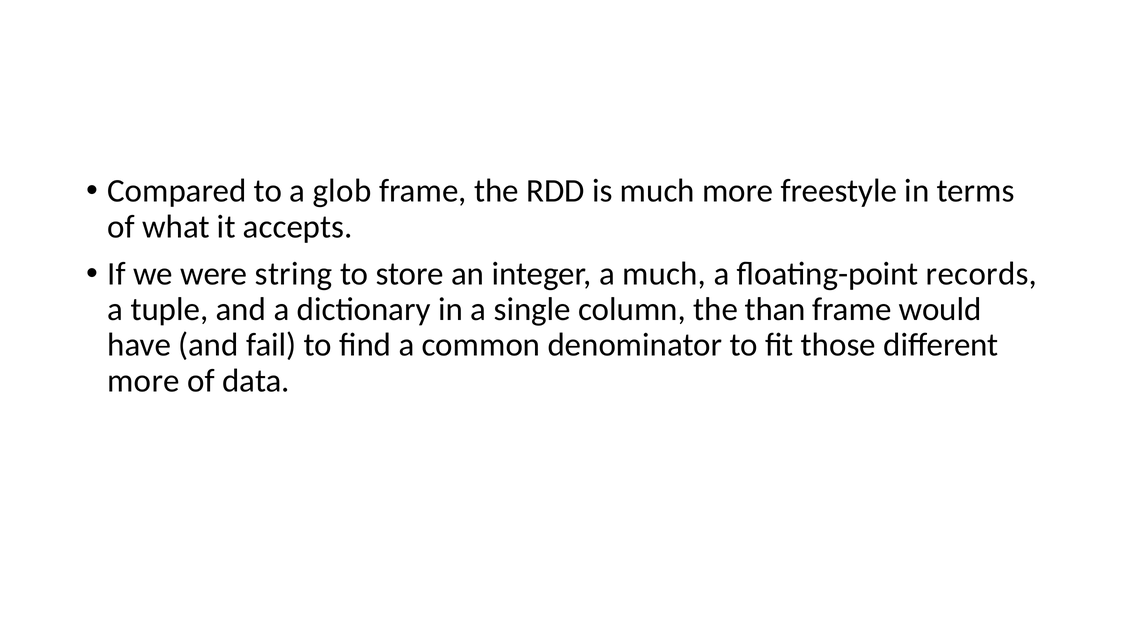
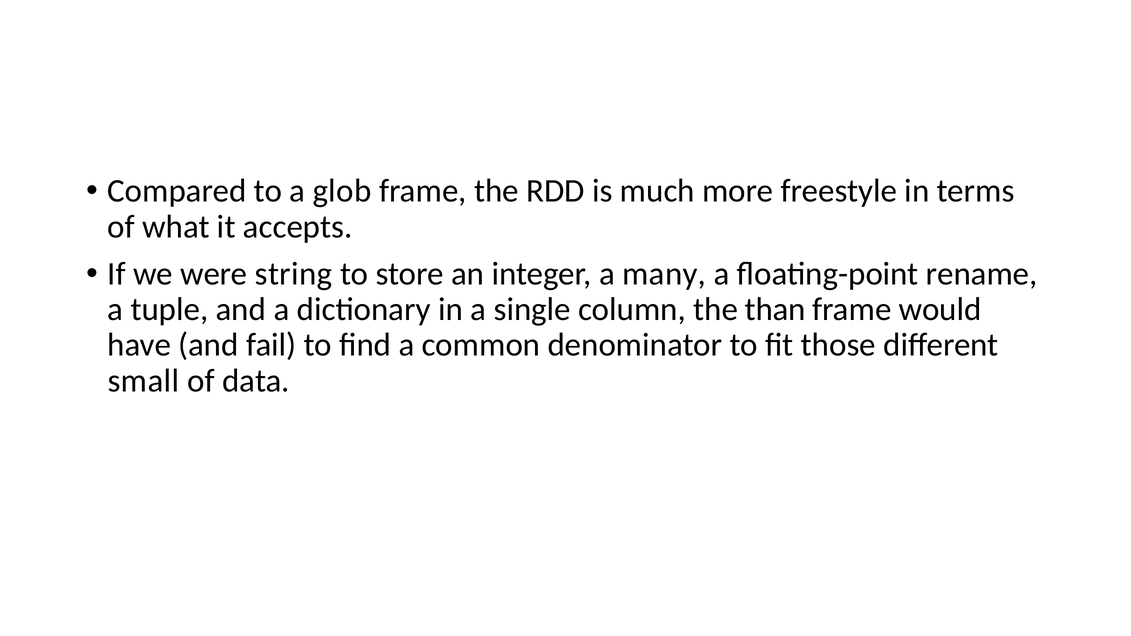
a much: much -> many
records: records -> rename
more at (144, 381): more -> small
